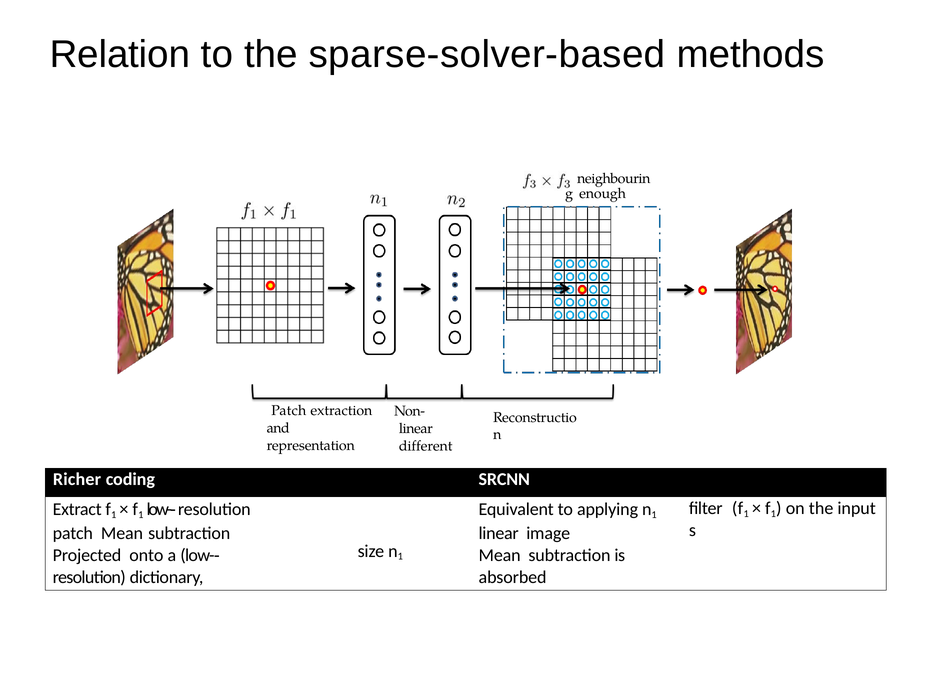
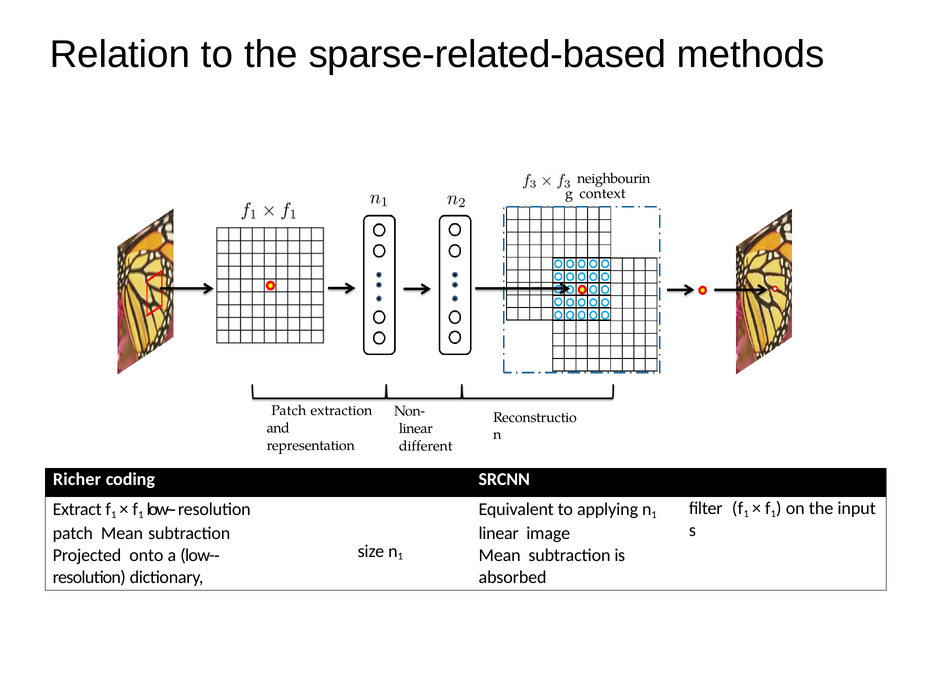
sparse-solver-based: sparse-solver-based -> sparse-related-based
enough: enough -> context
